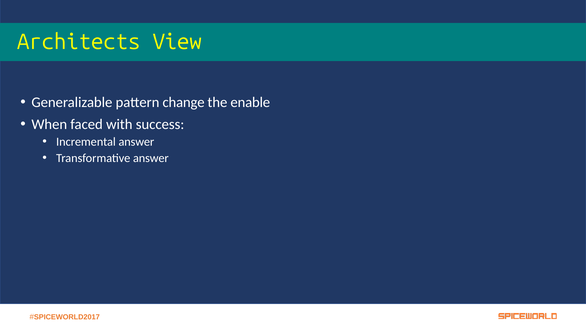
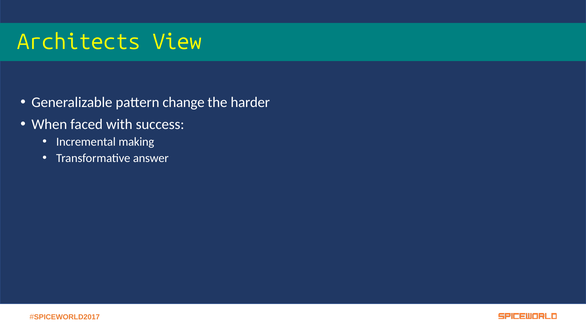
enable: enable -> harder
Incremental answer: answer -> making
